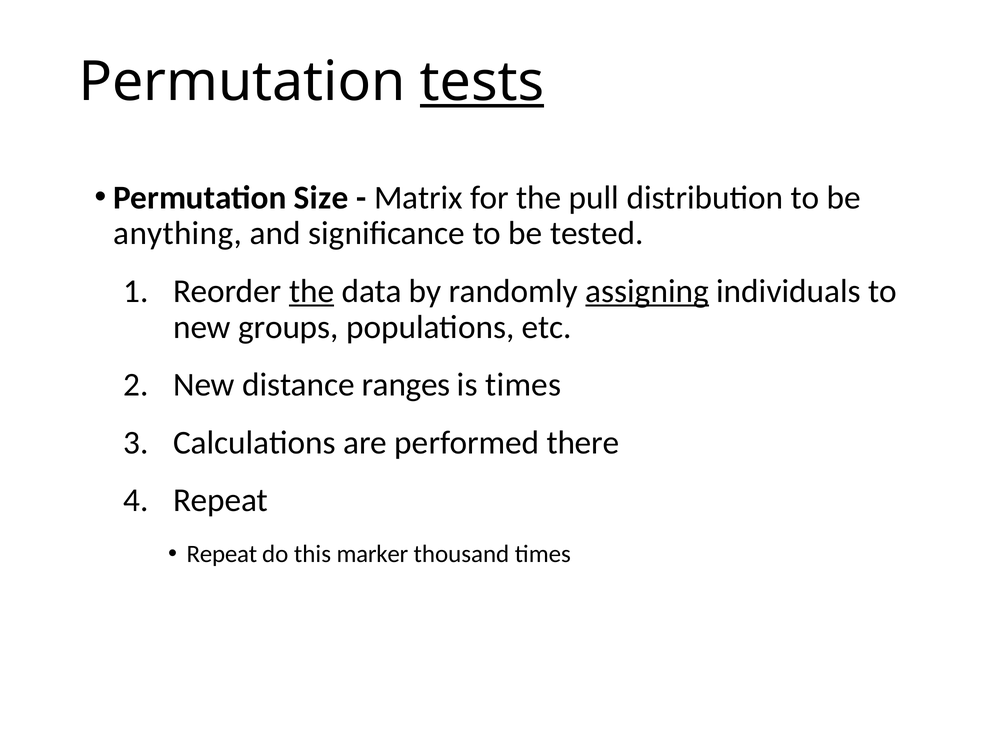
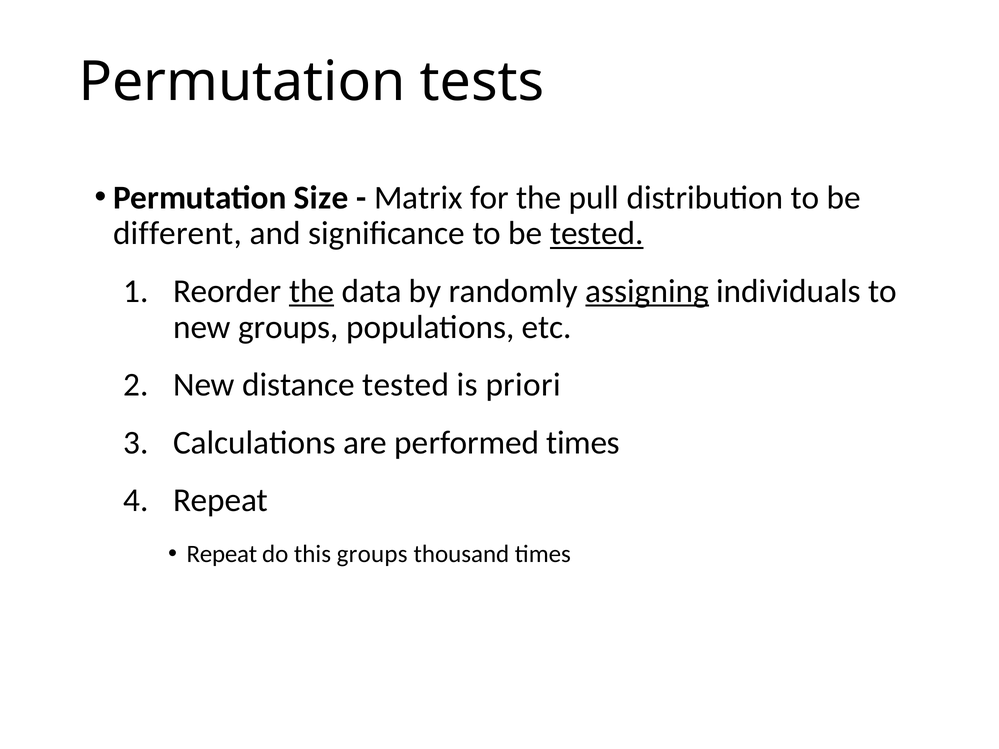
tests underline: present -> none
anything: anything -> different
tested at (597, 234) underline: none -> present
distance ranges: ranges -> tested
is times: times -> priori
performed there: there -> times
this marker: marker -> groups
